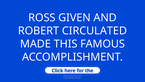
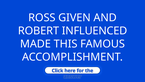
CIRCULATED: CIRCULATED -> INFLUENCED
